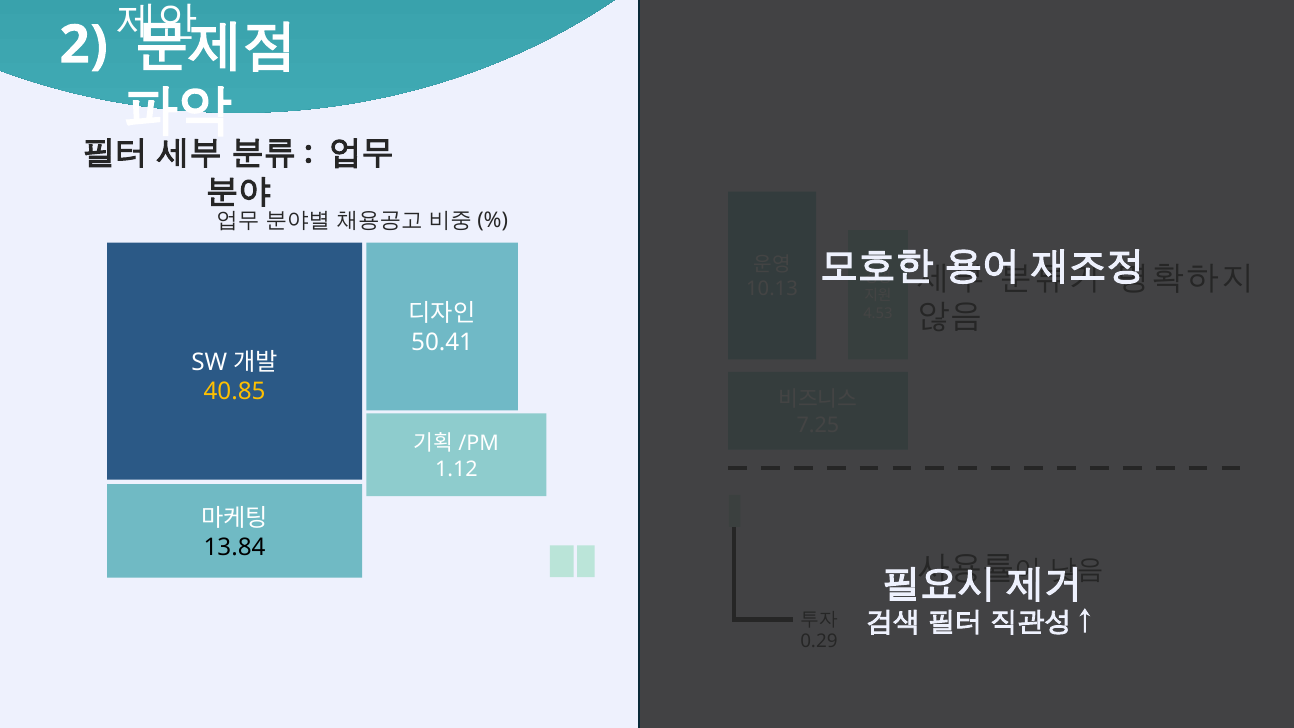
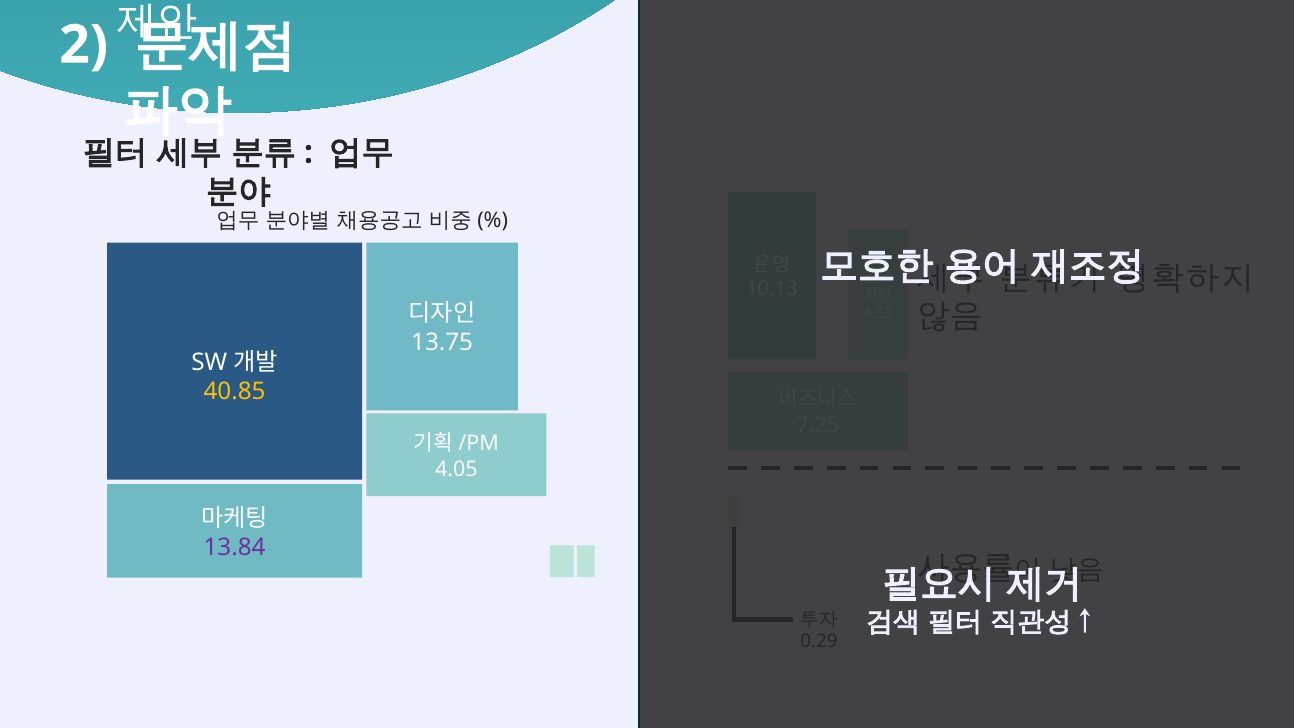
50.41: 50.41 -> 13.75
1.12: 1.12 -> 4.05
13.84 colour: black -> purple
